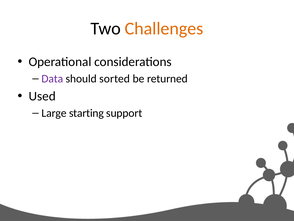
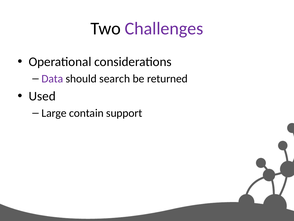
Challenges colour: orange -> purple
sorted: sorted -> search
starting: starting -> contain
